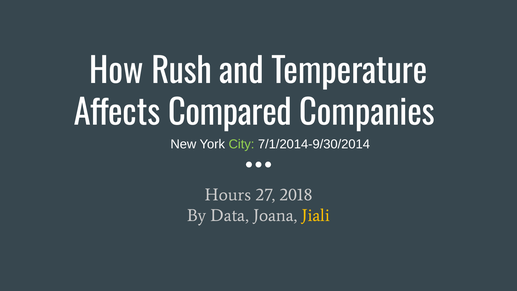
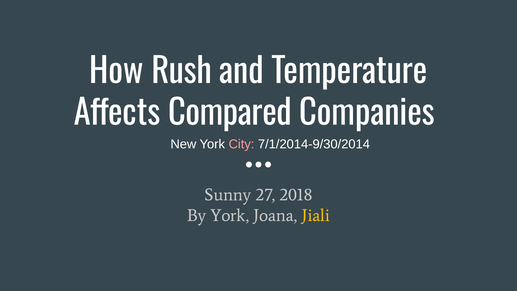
City colour: light green -> pink
Hours: Hours -> Sunny
By Data: Data -> York
